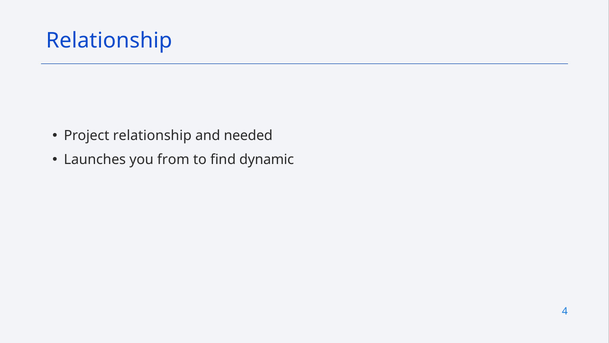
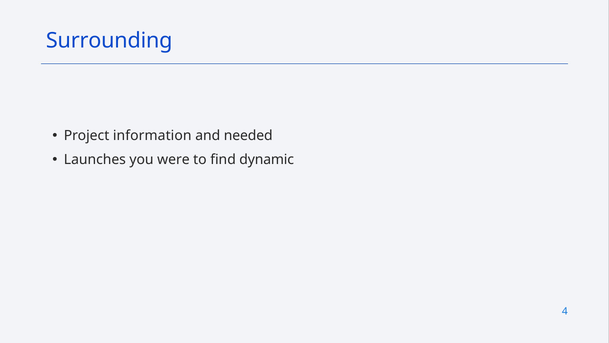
Relationship at (109, 41): Relationship -> Surrounding
Project relationship: relationship -> information
from: from -> were
